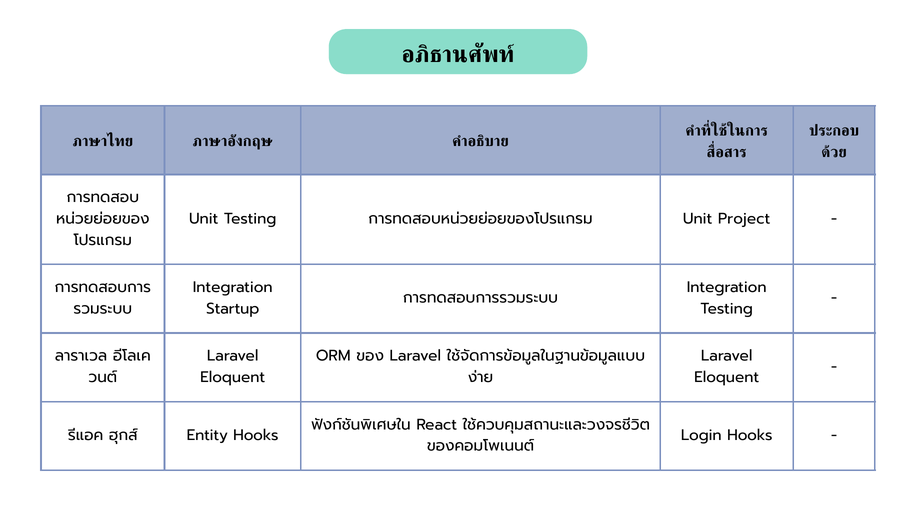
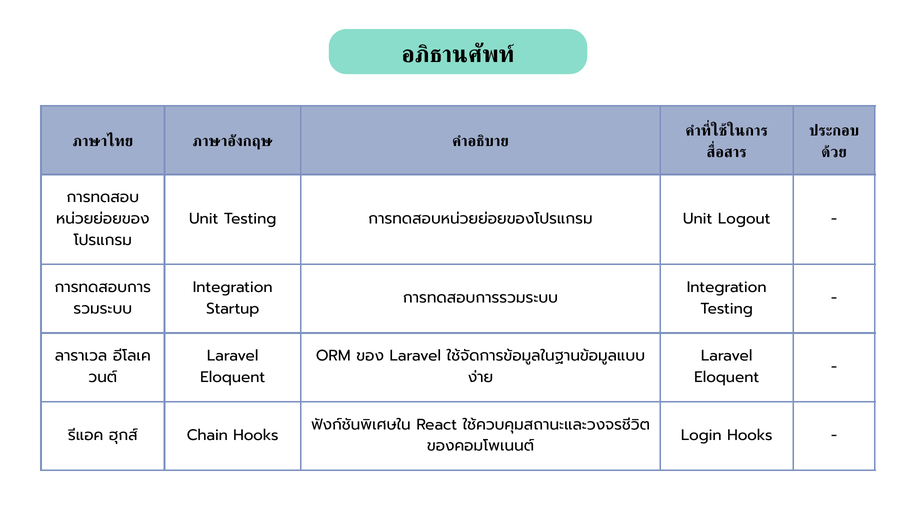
Project: Project -> Logout
Entity: Entity -> Chain
